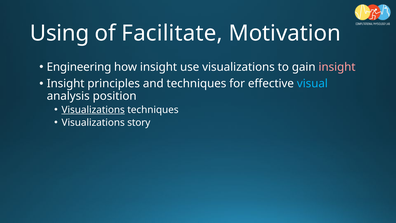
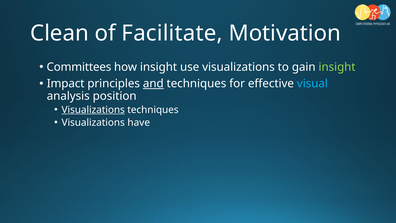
Using: Using -> Clean
Engineering: Engineering -> Committees
insight at (337, 67) colour: pink -> light green
Insight at (66, 84): Insight -> Impact
and underline: none -> present
story: story -> have
